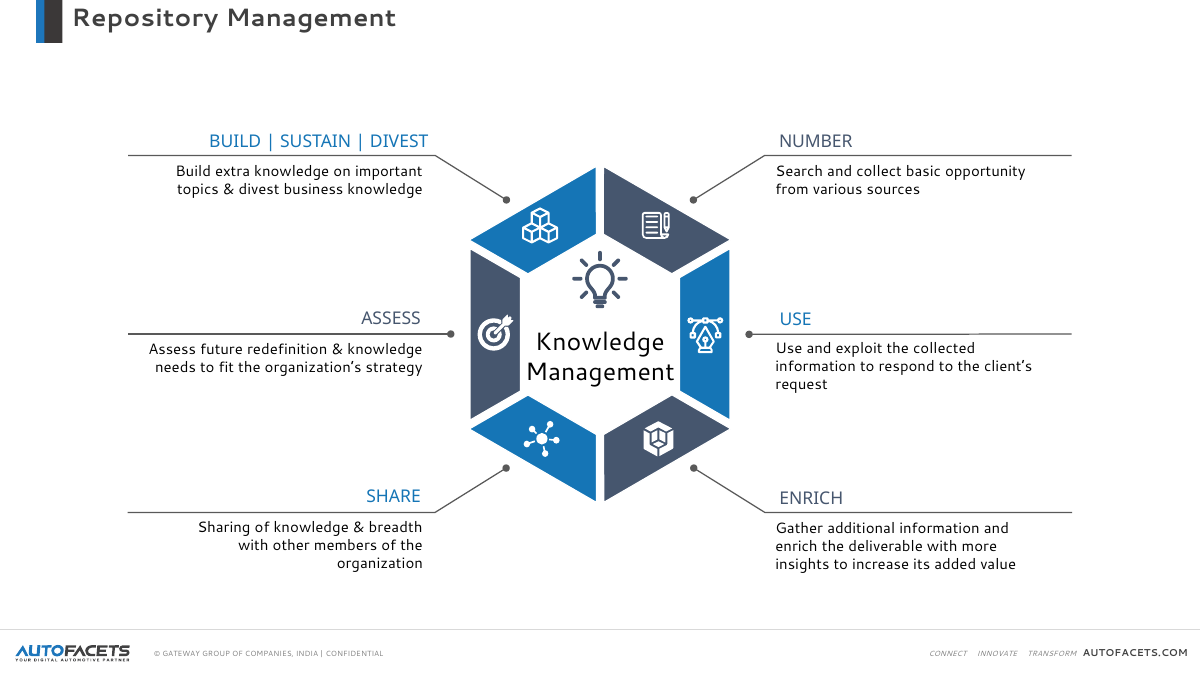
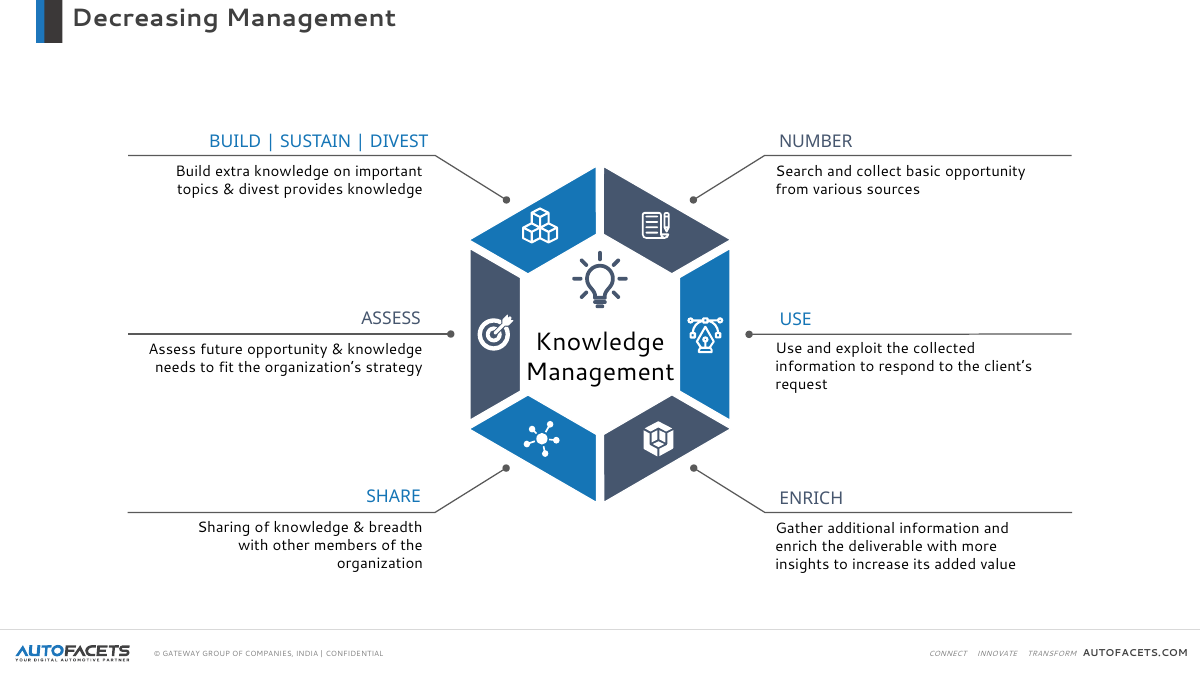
Repository: Repository -> Decreasing
business: business -> provides
future redefinition: redefinition -> opportunity
